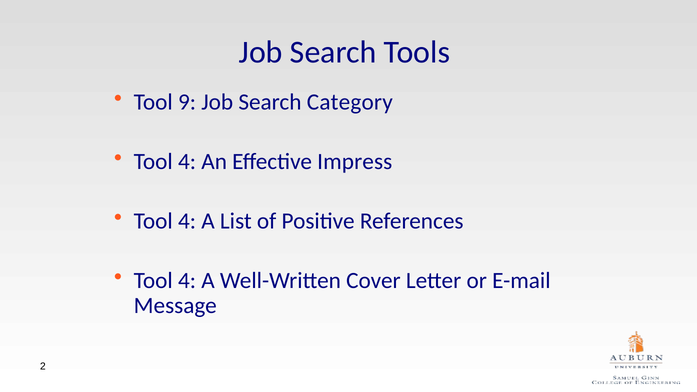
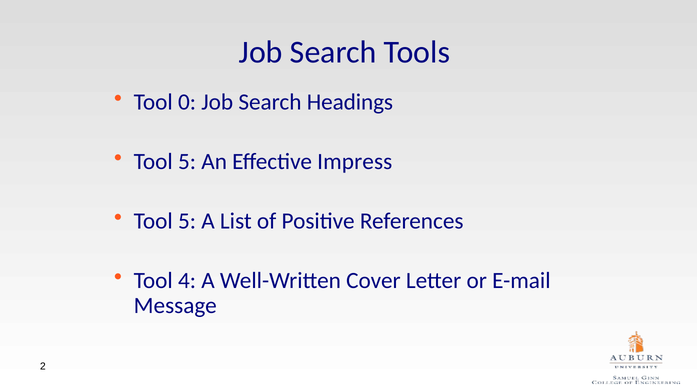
9: 9 -> 0
Category: Category -> Headings
4 at (187, 162): 4 -> 5
4 at (187, 221): 4 -> 5
